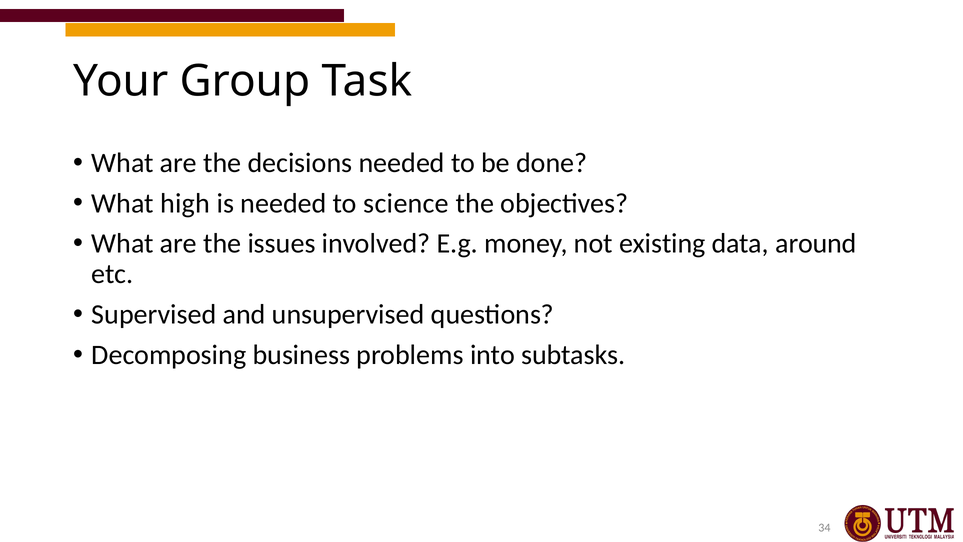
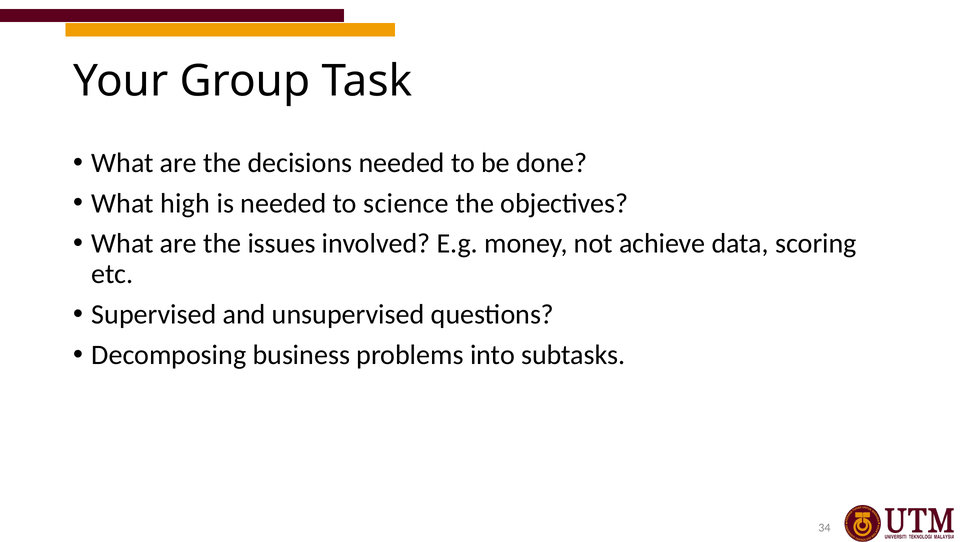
existing: existing -> achieve
around: around -> scoring
